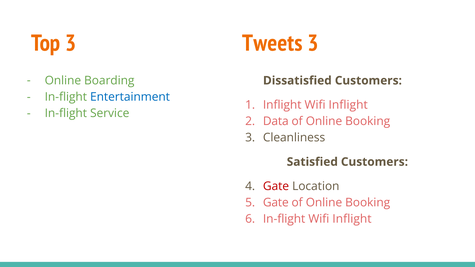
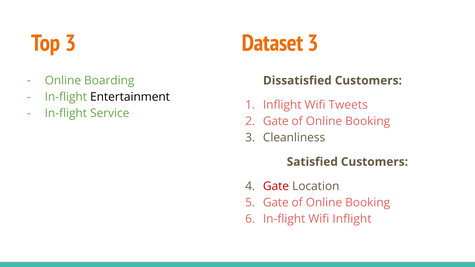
Tweets: Tweets -> Dataset
Entertainment colour: blue -> black
Inflight Wifi Inflight: Inflight -> Tweets
Data at (276, 121): Data -> Gate
